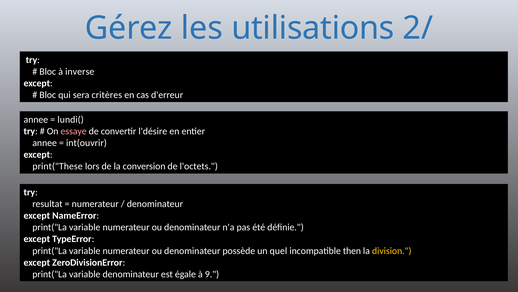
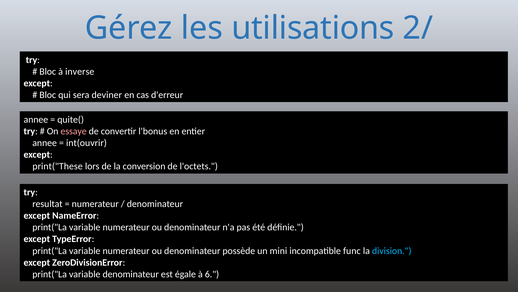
critères: critères -> deviner
lundi(: lundi( -> quite(
l'désire: l'désire -> l'bonus
quel: quel -> mini
then: then -> func
division colour: yellow -> light blue
9: 9 -> 6
